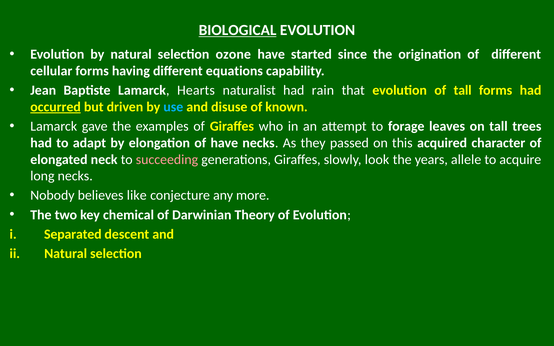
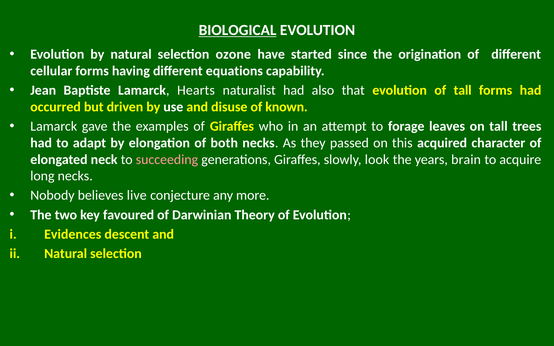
rain: rain -> also
occurred underline: present -> none
use colour: light blue -> white
of have: have -> both
allele: allele -> brain
like: like -> live
chemical: chemical -> favoured
Separated: Separated -> Evidences
